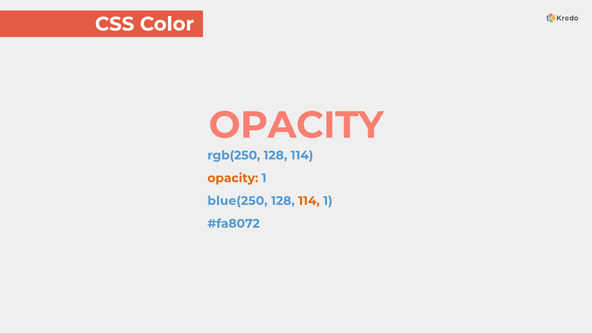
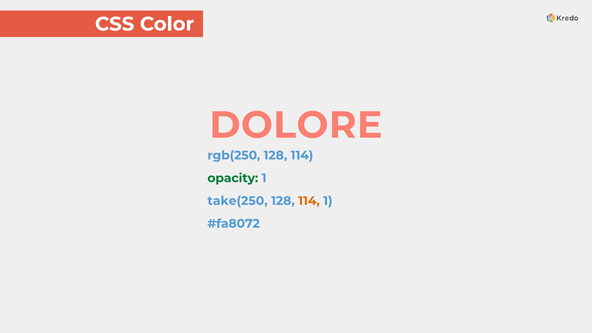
OPACITY at (296, 125): OPACITY -> DOLORE
opacity at (233, 178) colour: orange -> green
blue(250: blue(250 -> take(250
